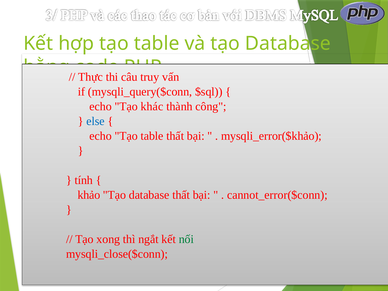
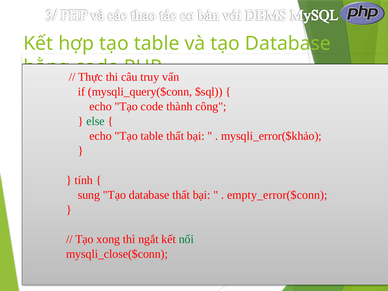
Tạo khác: khác -> code
else colour: blue -> green
khảo: khảo -> sung
cannot_error($conn: cannot_error($conn -> empty_error($conn
